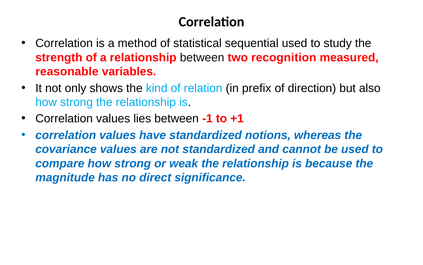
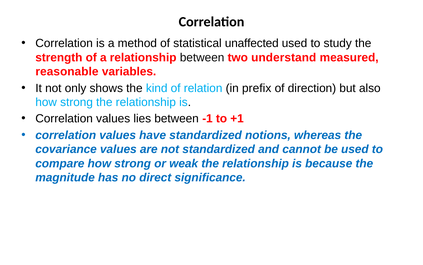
sequential: sequential -> unaffected
recognition: recognition -> understand
